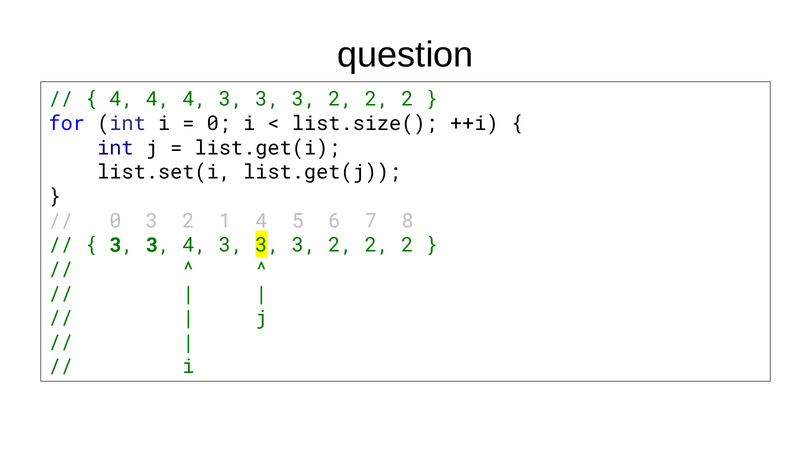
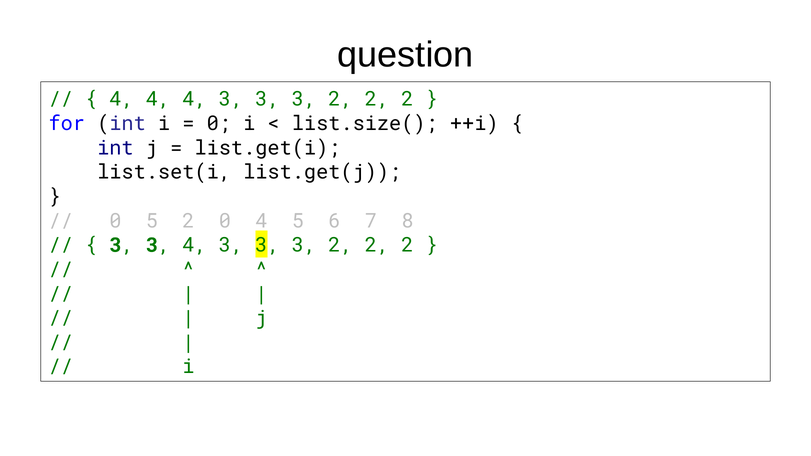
0 3: 3 -> 5
2 1: 1 -> 0
